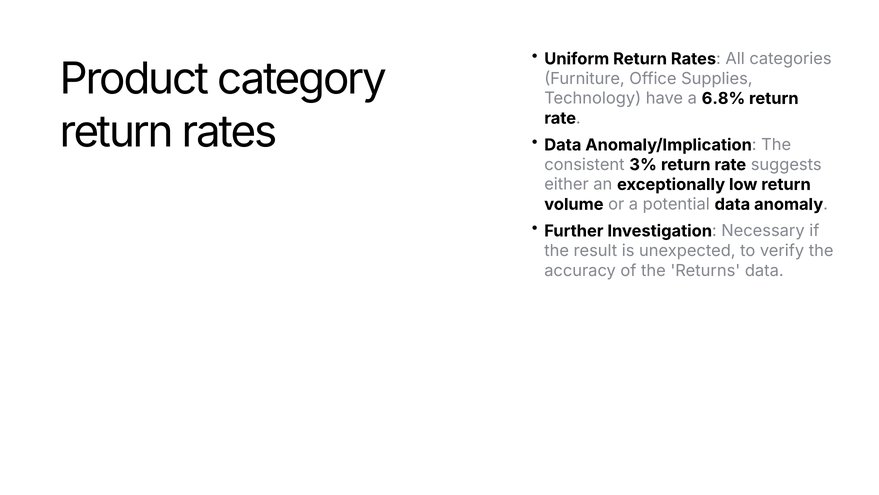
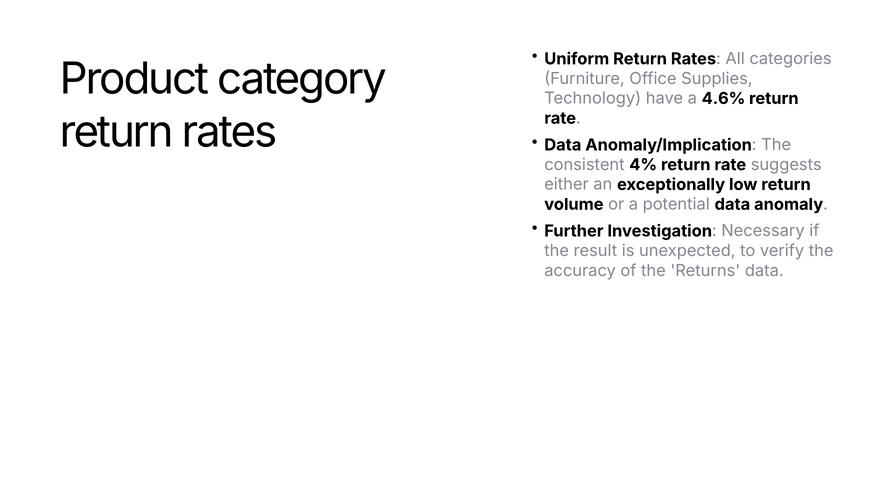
6.8%: 6.8% -> 4.6%
3%: 3% -> 4%
